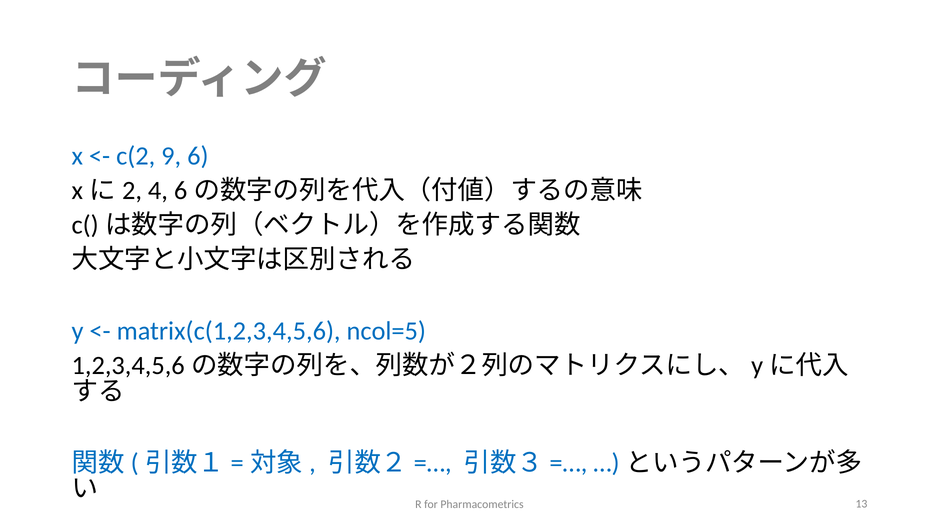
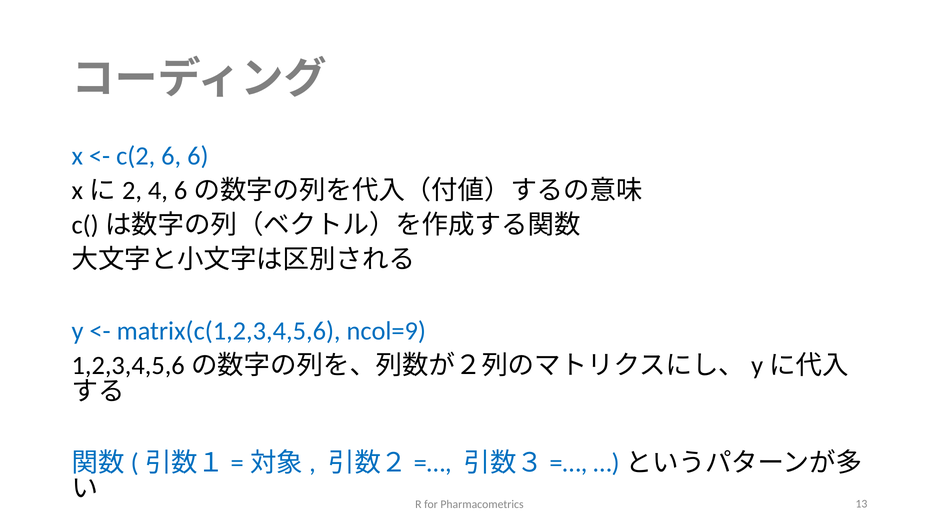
c(2 9: 9 -> 6
ncol=5: ncol=5 -> ncol=9
